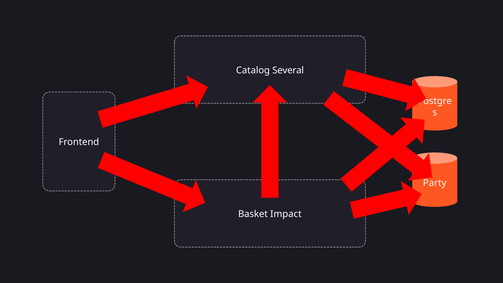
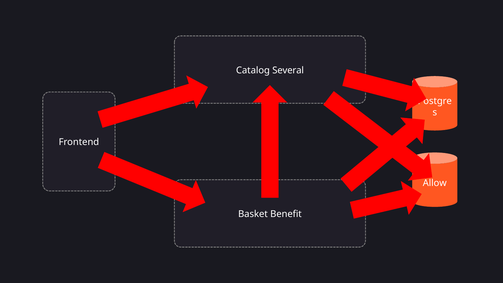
Party: Party -> Allow
Impact: Impact -> Benefit
